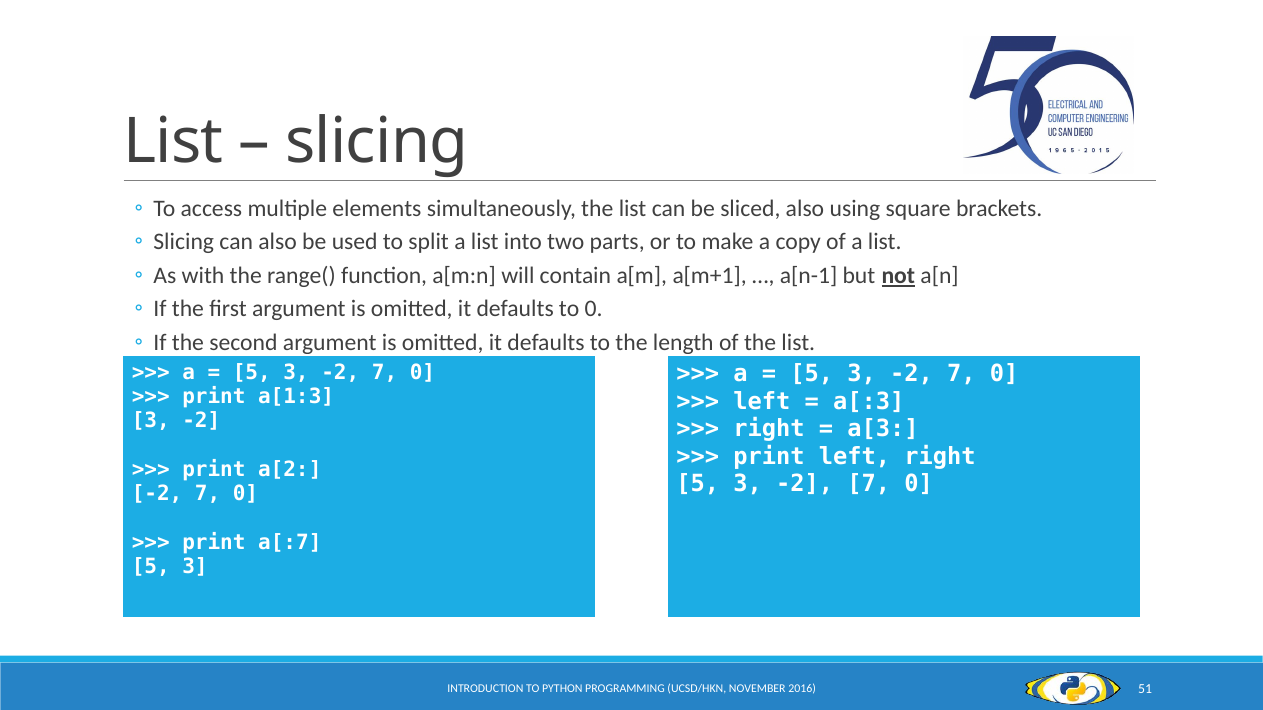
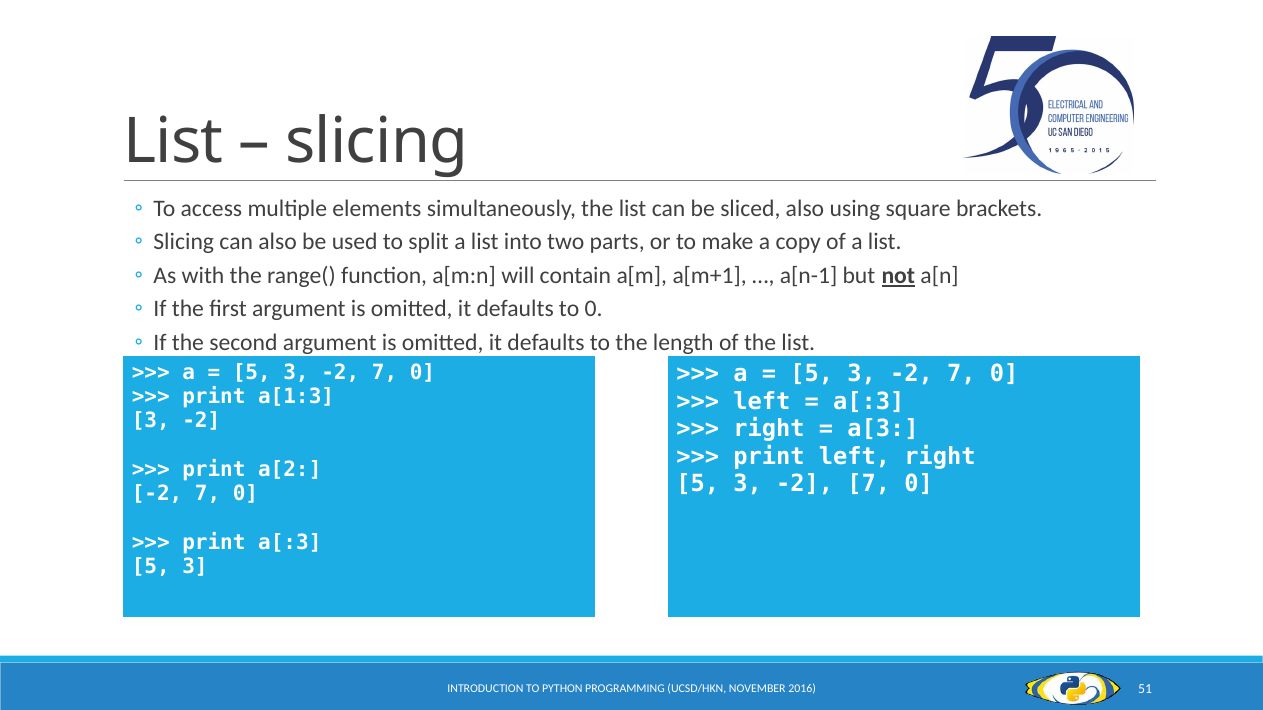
print a[:7: a[:7 -> a[:3
